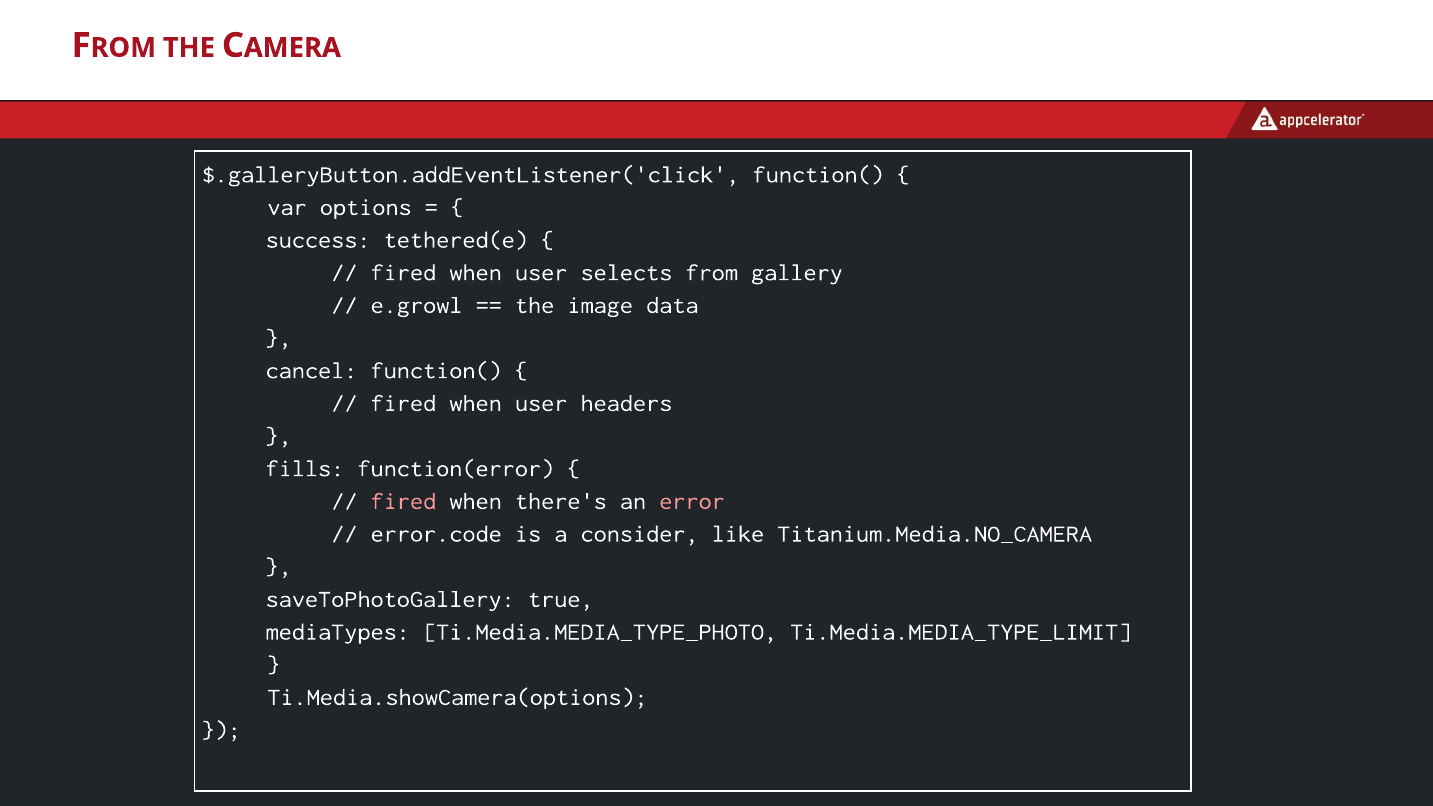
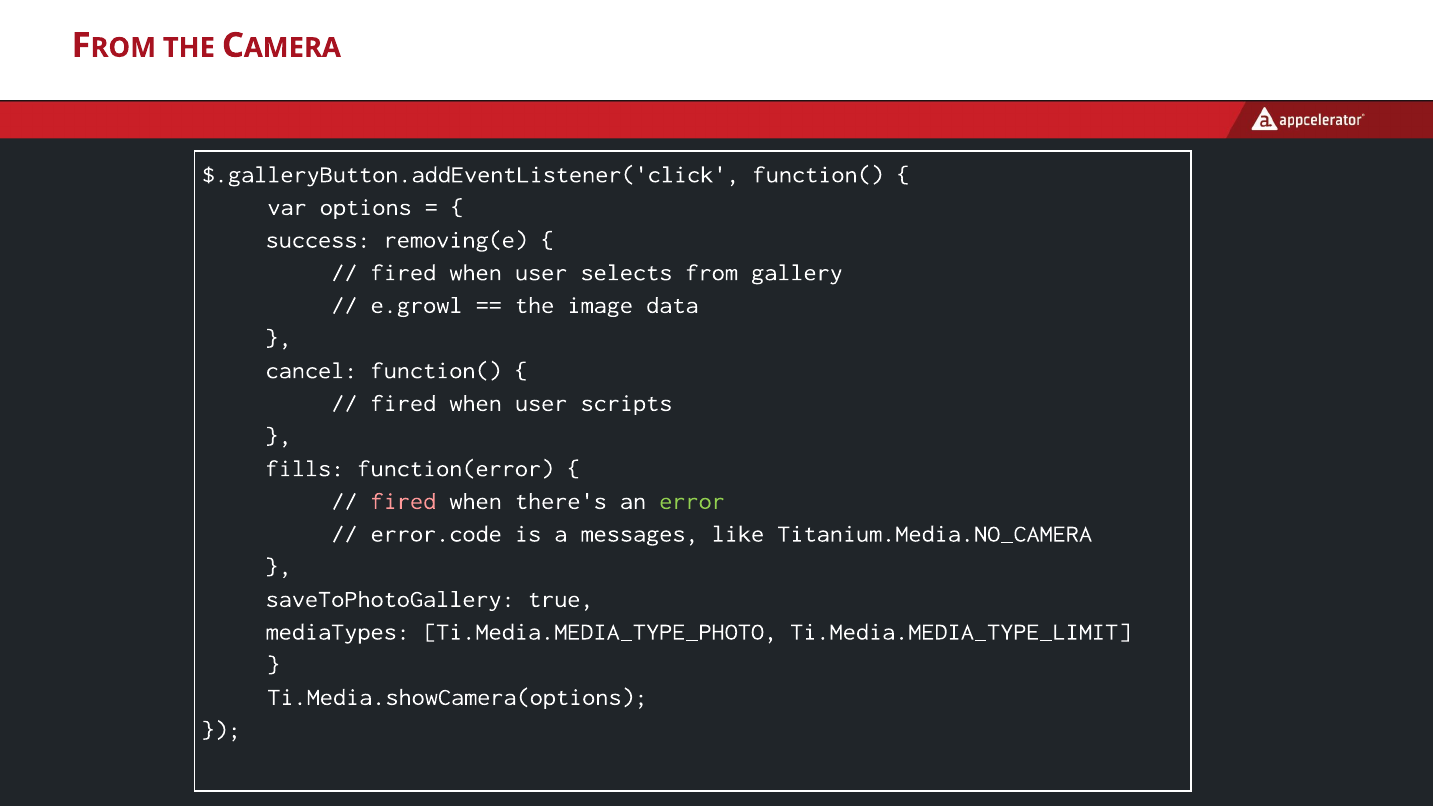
tethered(e: tethered(e -> removing(e
headers: headers -> scripts
error colour: pink -> light green
consider: consider -> messages
